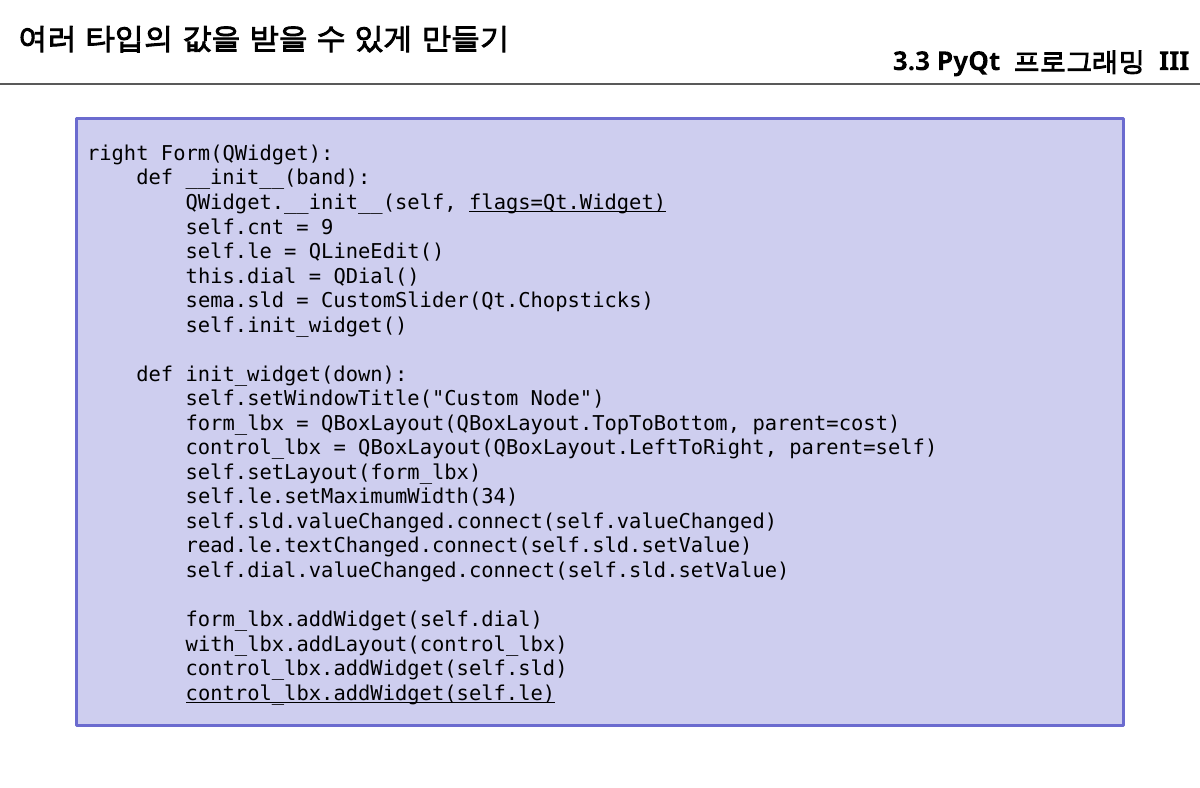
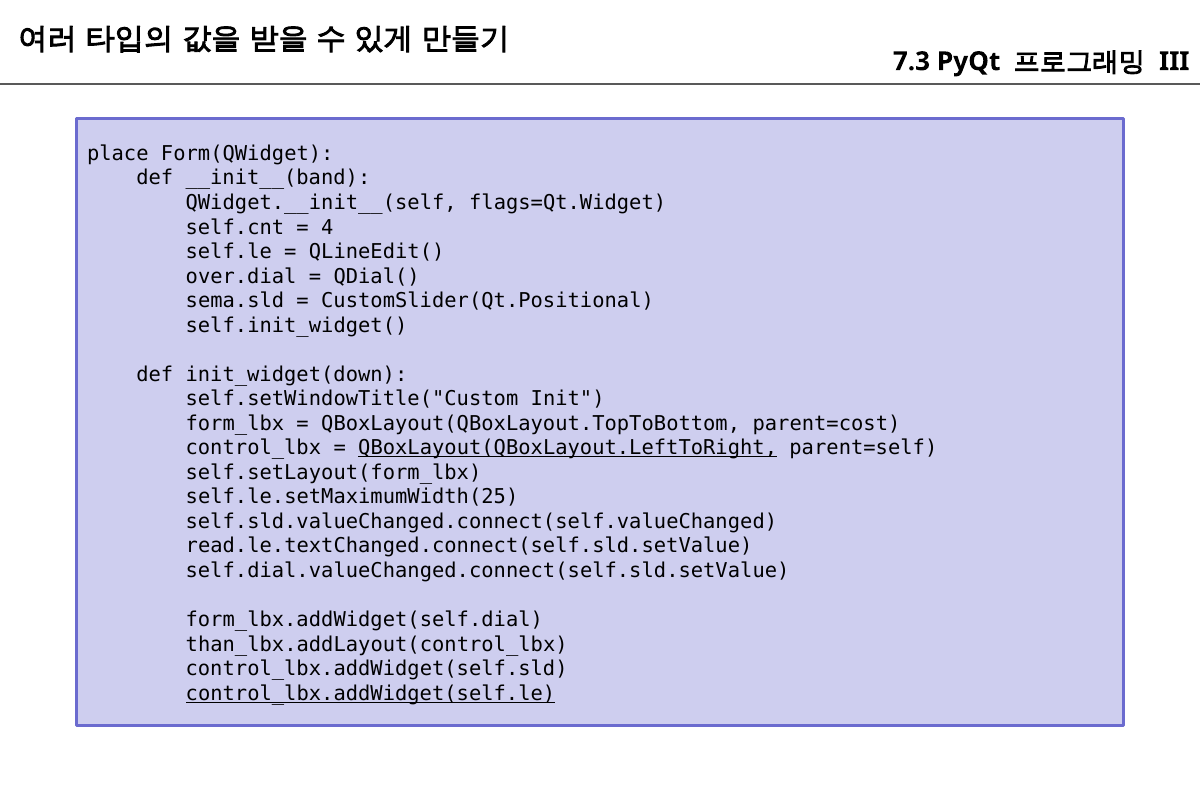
3.3: 3.3 -> 7.3
right: right -> place
flags=Qt.Widget underline: present -> none
9: 9 -> 4
this.dial: this.dial -> over.dial
CustomSlider(Qt.Chopsticks: CustomSlider(Qt.Chopsticks -> CustomSlider(Qt.Positional
Node: Node -> Init
QBoxLayout(QBoxLayout.LeftToRight underline: none -> present
self.le.setMaximumWidth(34: self.le.setMaximumWidth(34 -> self.le.setMaximumWidth(25
with_lbx.addLayout(control_lbx: with_lbx.addLayout(control_lbx -> than_lbx.addLayout(control_lbx
